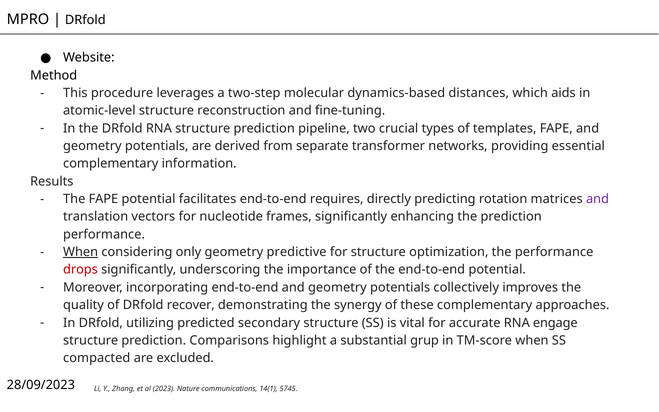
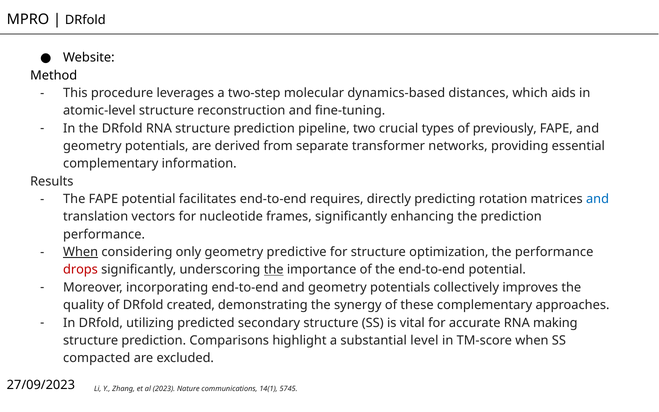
templates: templates -> previously
and at (598, 199) colour: purple -> blue
the at (274, 270) underline: none -> present
recover: recover -> created
engage: engage -> making
grup: grup -> level
28/09/2023: 28/09/2023 -> 27/09/2023
